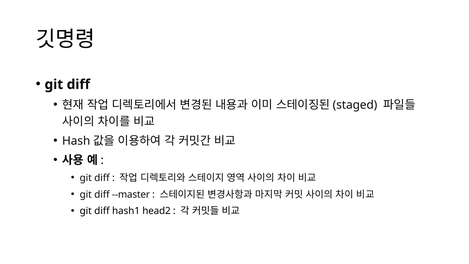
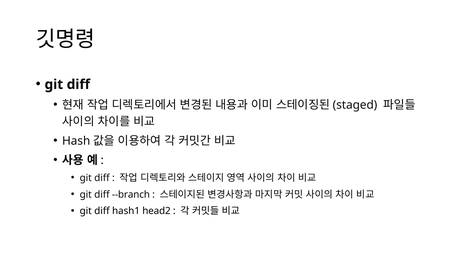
--master: --master -> --branch
